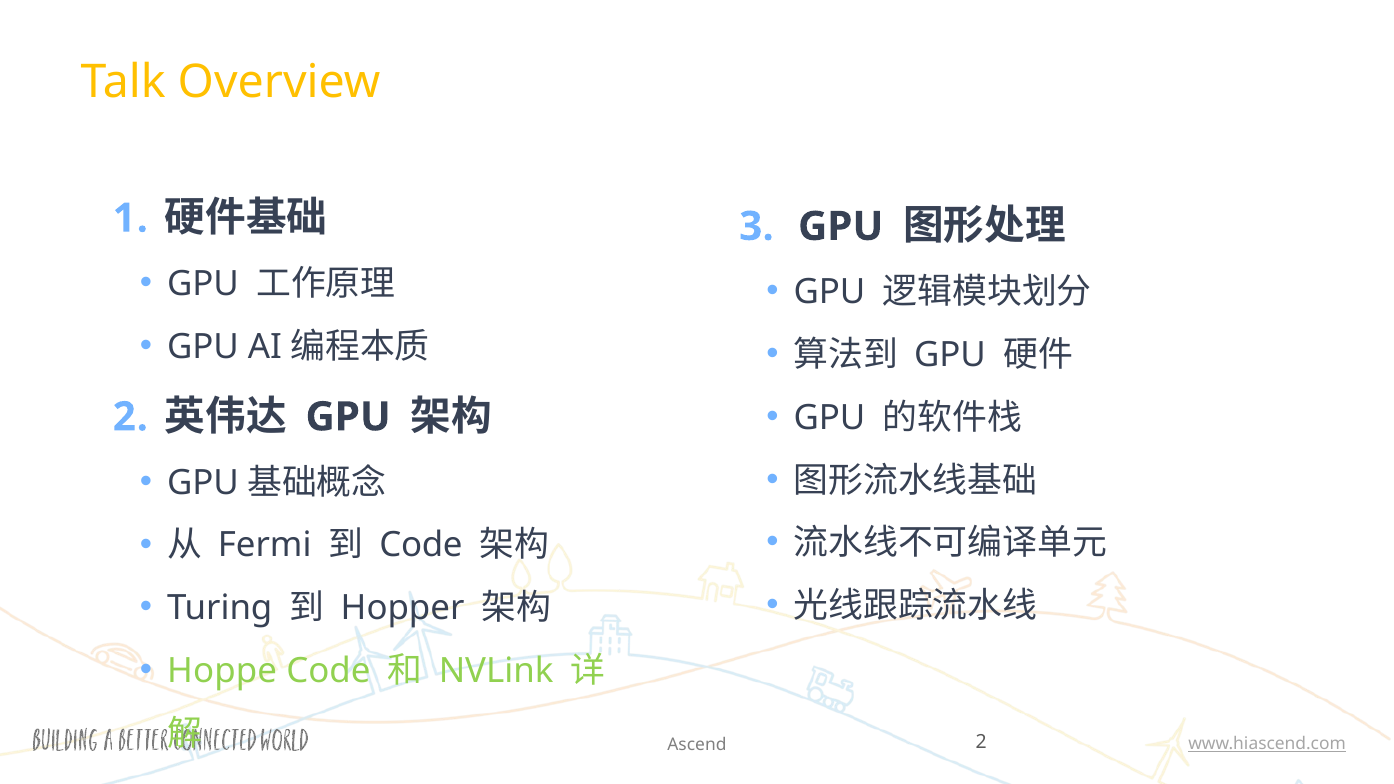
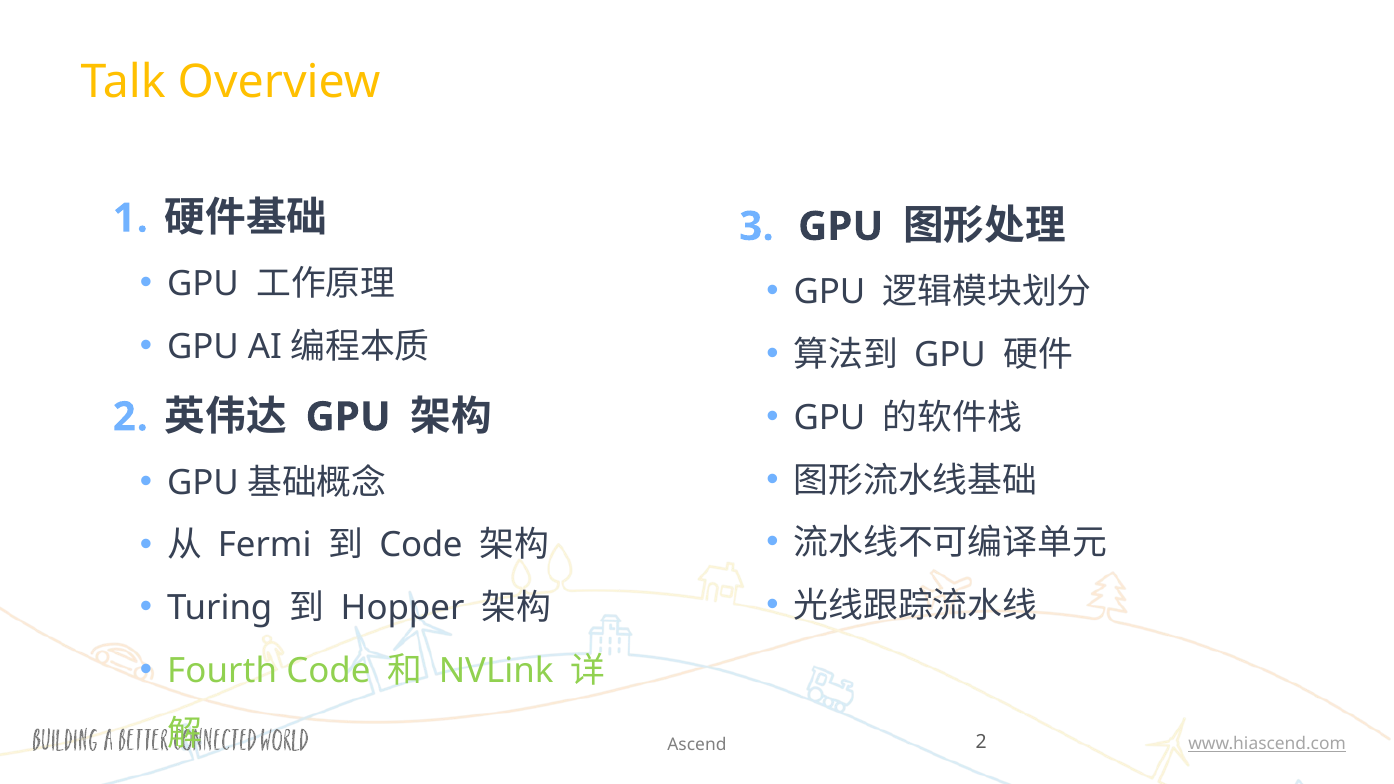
Hoppe: Hoppe -> Fourth
